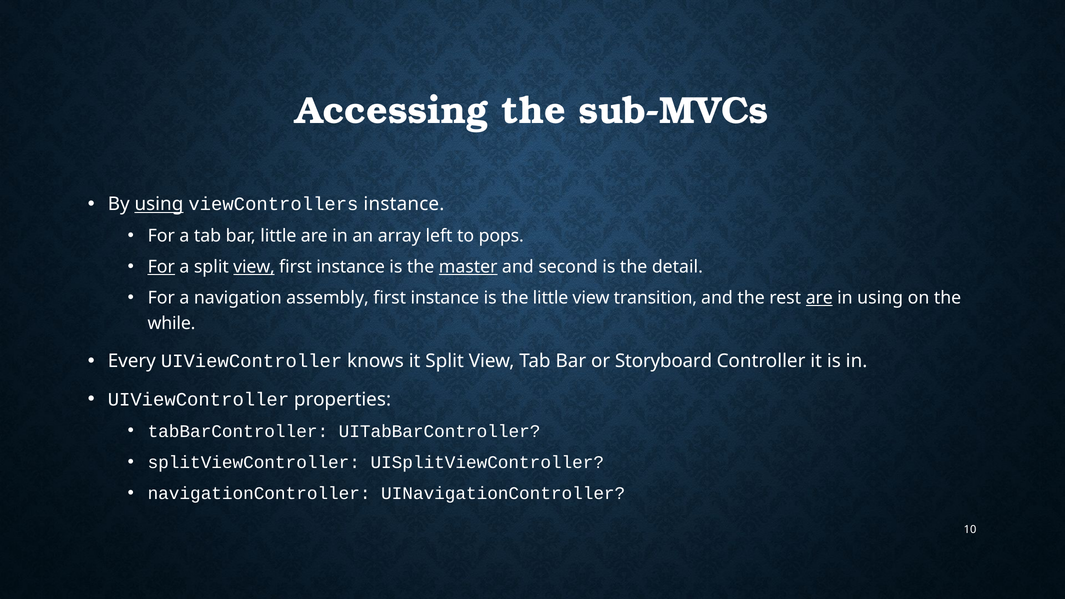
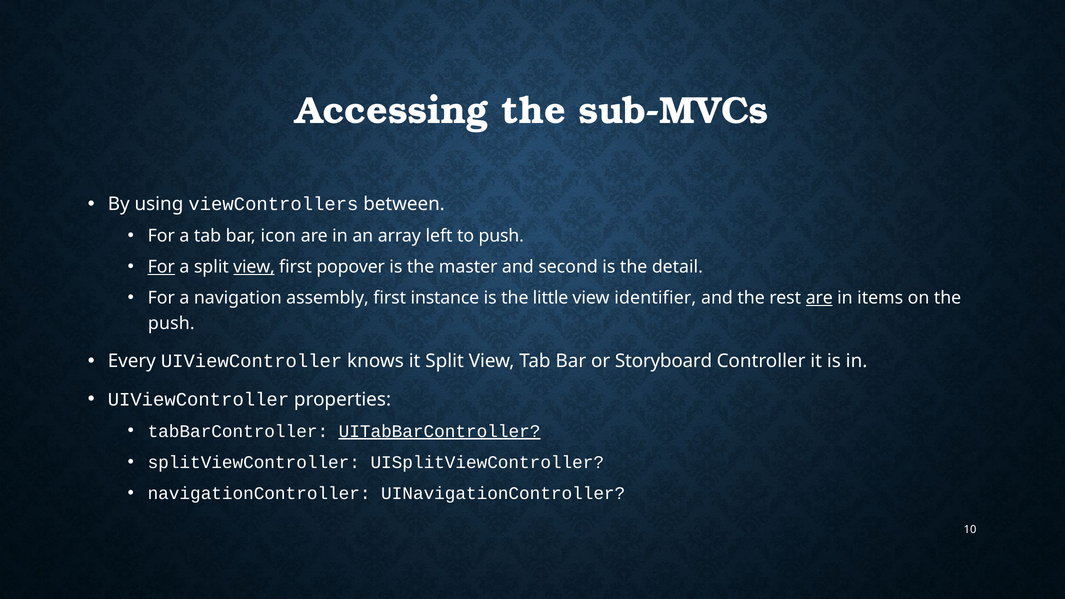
using at (159, 204) underline: present -> none
viewControllers instance: instance -> between
bar little: little -> icon
to pops: pops -> push
instance at (351, 267): instance -> popover
master underline: present -> none
transition: transition -> identifier
in using: using -> items
while at (172, 324): while -> push
UITabBarController underline: none -> present
